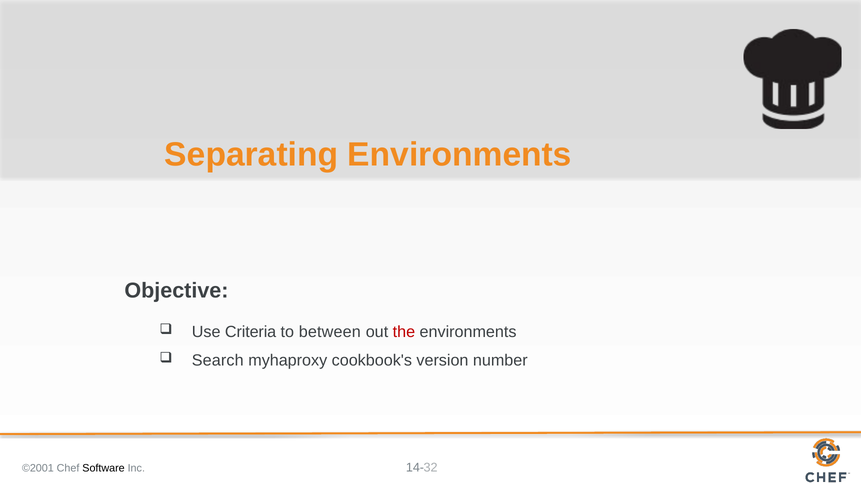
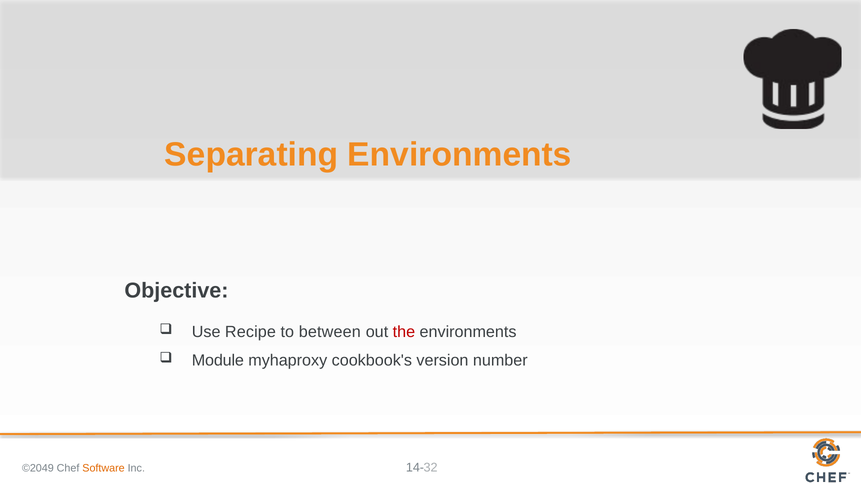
Criteria: Criteria -> Recipe
Search: Search -> Module
©2001: ©2001 -> ©2049
Software colour: black -> orange
